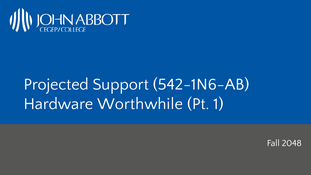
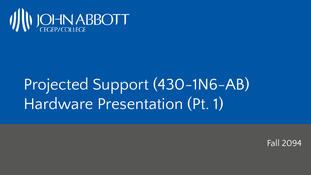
542-1N6-AB: 542-1N6-AB -> 430-1N6-AB
Worthwhile: Worthwhile -> Presentation
2048: 2048 -> 2094
